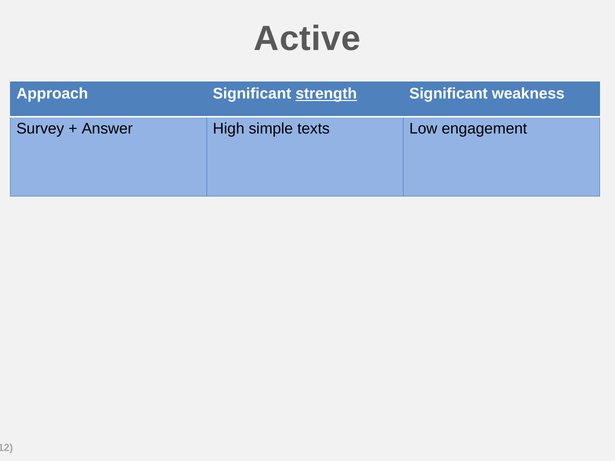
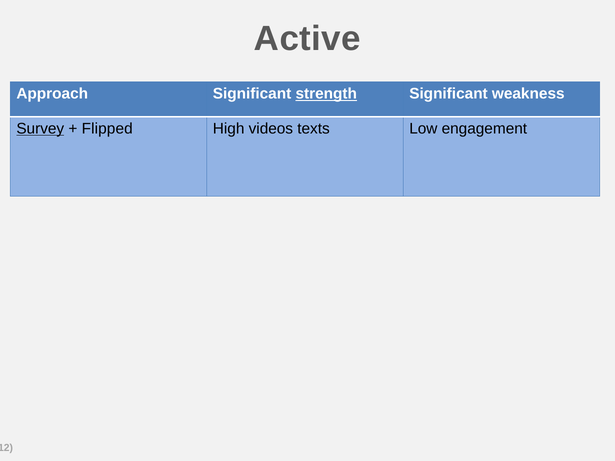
Survey underline: none -> present
Answer: Answer -> Flipped
simple: simple -> videos
